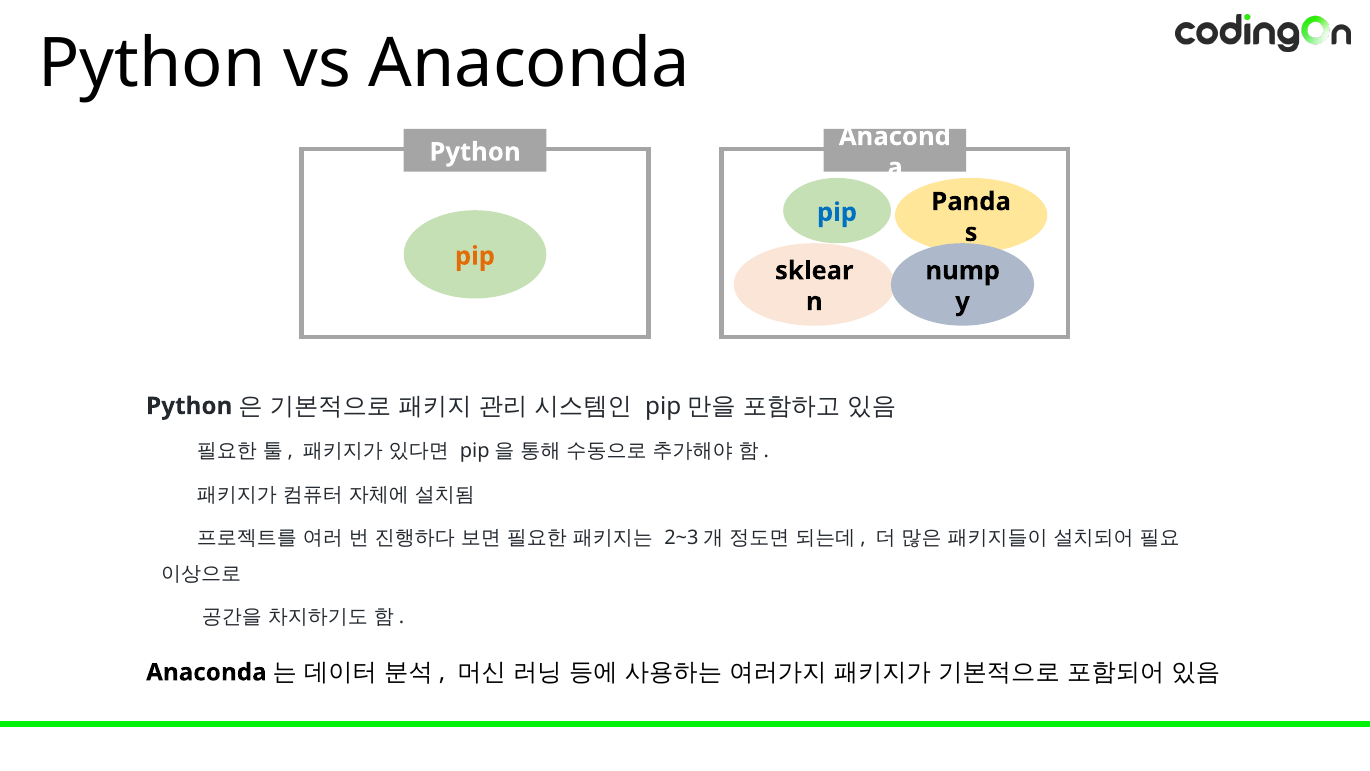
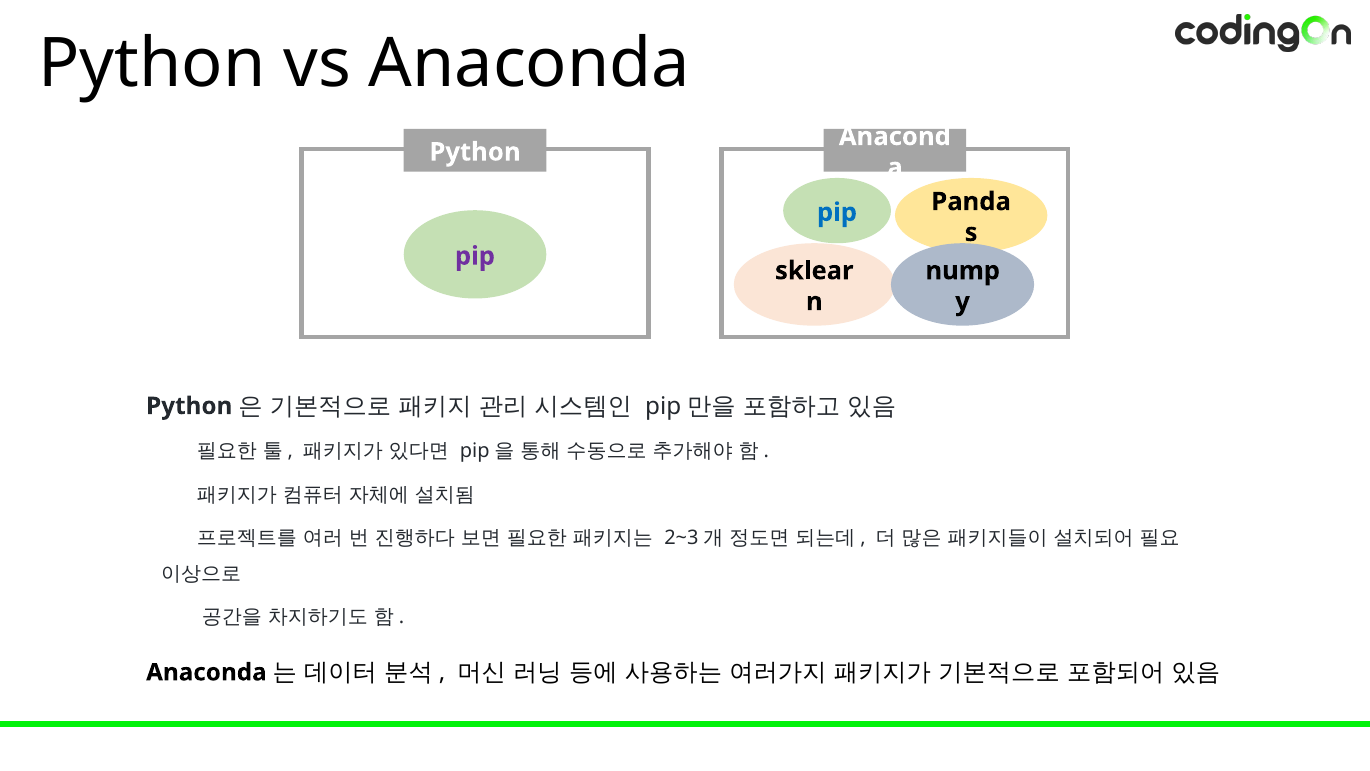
pip at (475, 256) colour: orange -> purple
